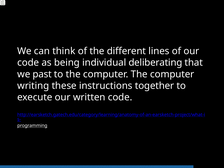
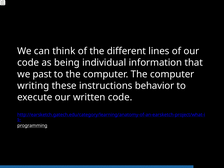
deliberating: deliberating -> information
together: together -> behavior
